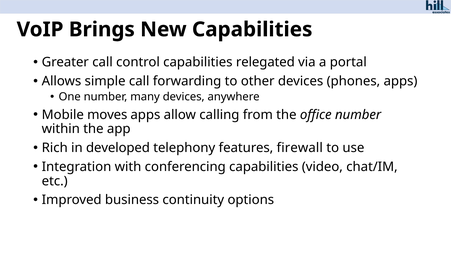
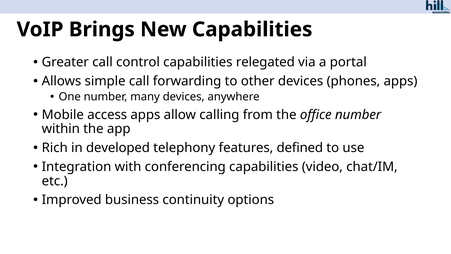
moves: moves -> access
firewall: firewall -> defined
